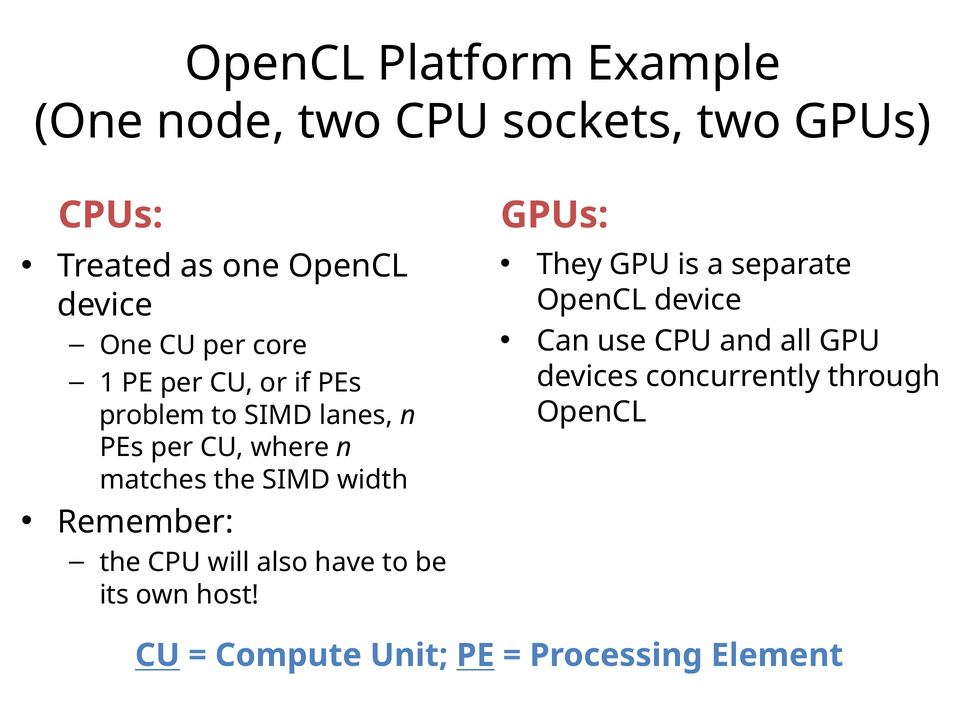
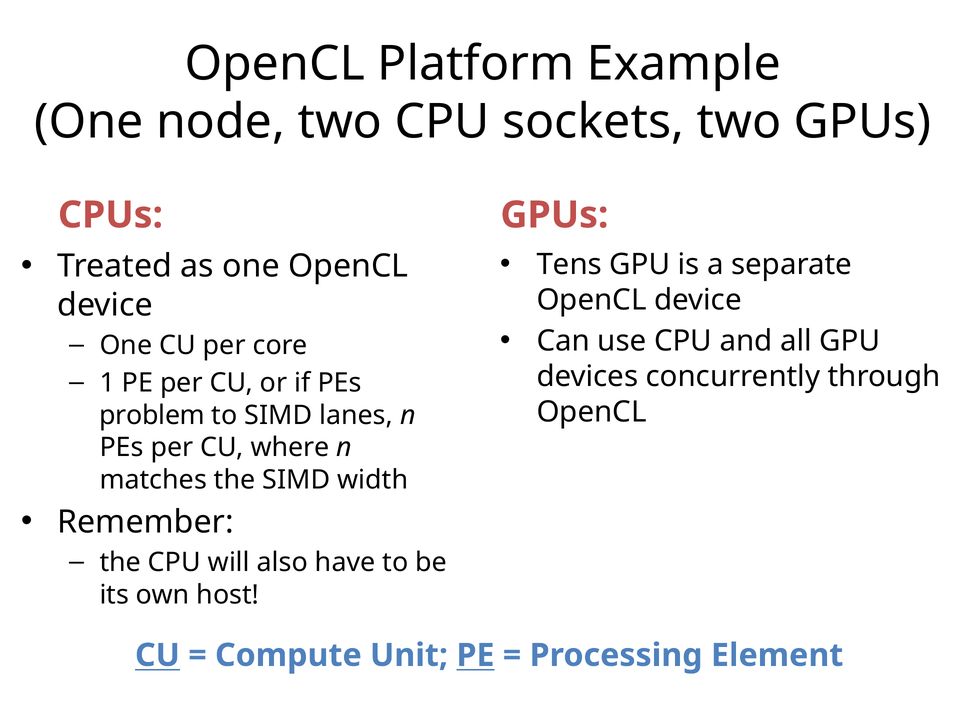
They: They -> Tens
